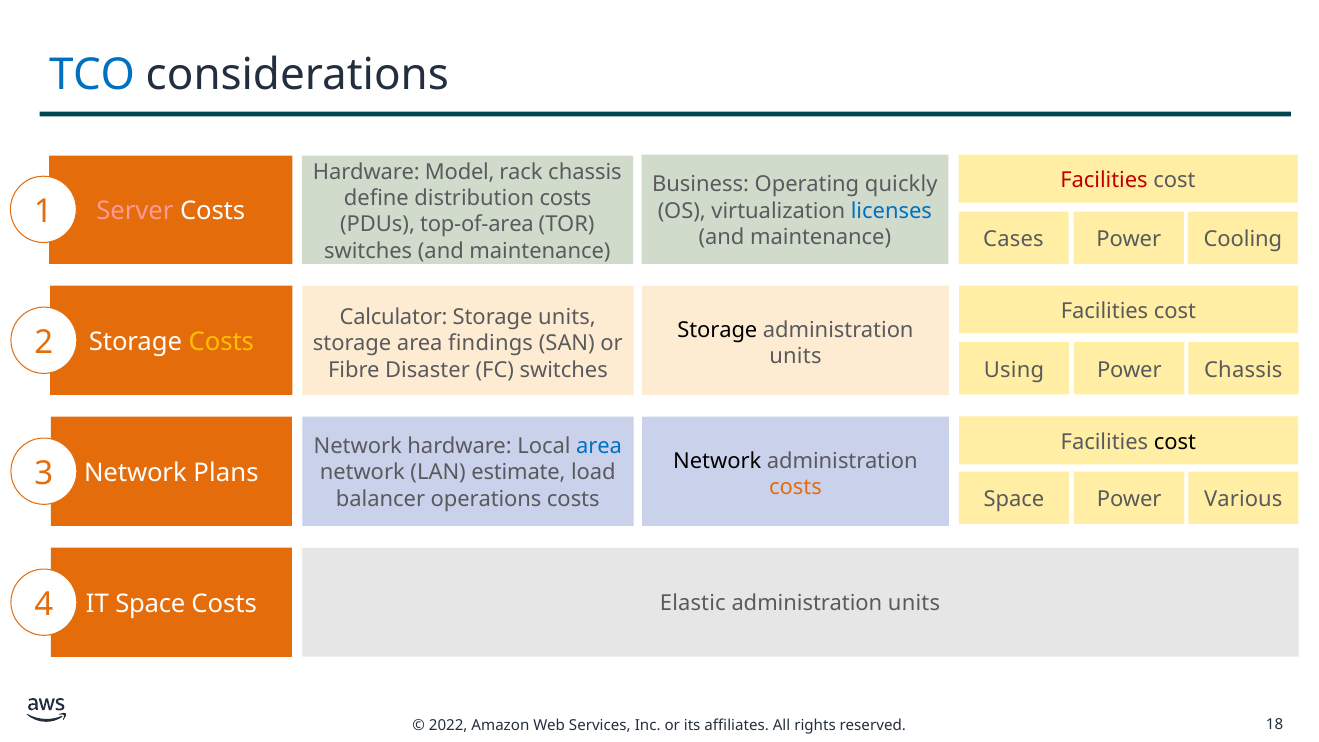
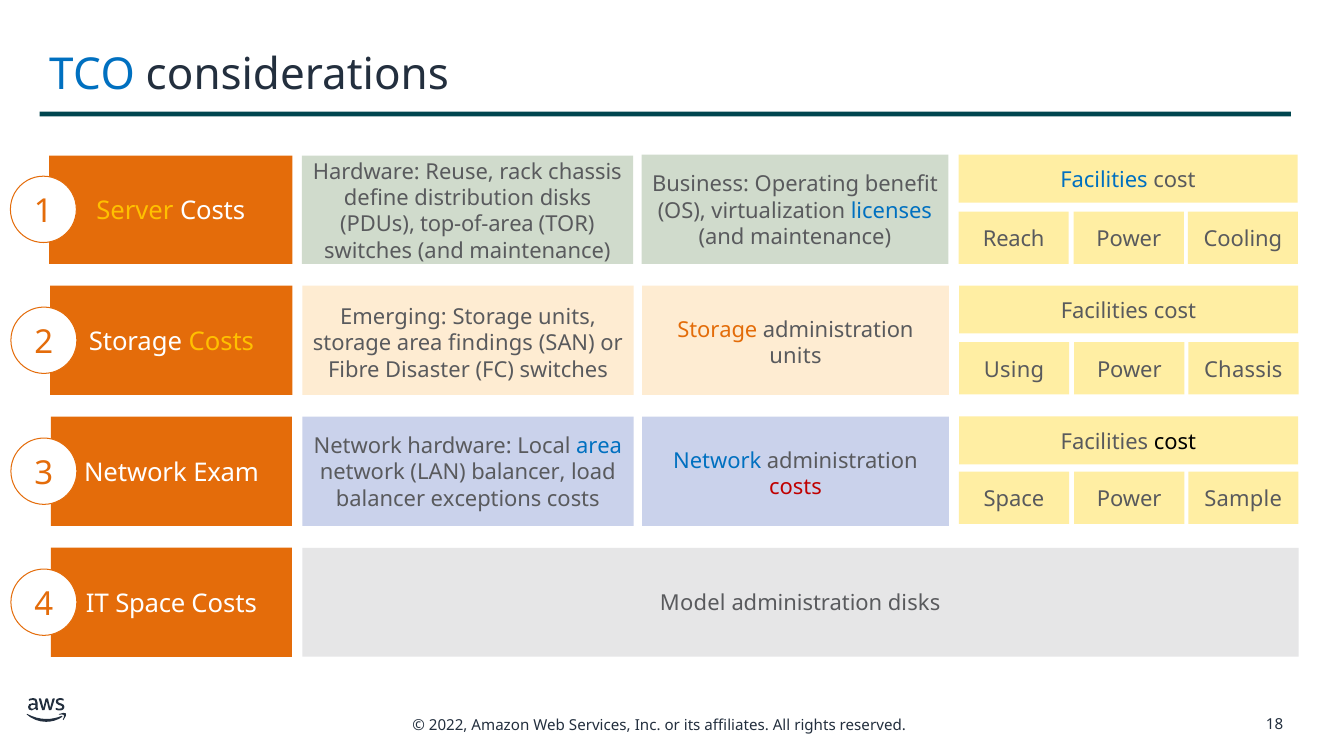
Model: Model -> Reuse
Facilities at (1104, 180) colour: red -> blue
quickly: quickly -> benefit
distribution costs: costs -> disks
Server colour: pink -> yellow
Cases: Cases -> Reach
Calculator: Calculator -> Emerging
Storage at (717, 330) colour: black -> orange
Network at (717, 461) colour: black -> blue
Plans: Plans -> Exam
LAN estimate: estimate -> balancer
costs at (796, 488) colour: orange -> red
operations: operations -> exceptions
Various: Various -> Sample
Elastic: Elastic -> Model
units at (914, 604): units -> disks
